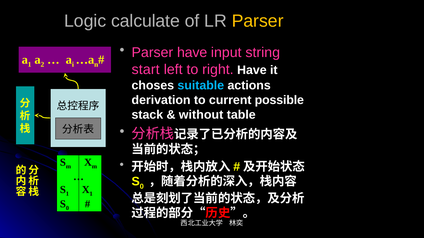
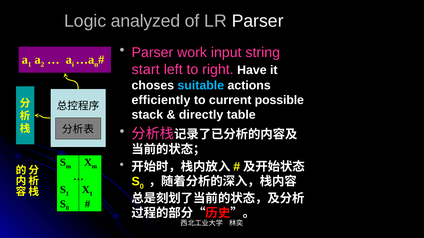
calculate: calculate -> analyzed
Parser at (258, 21) colour: yellow -> white
Parser have: have -> work
derivation: derivation -> efficiently
without: without -> directly
